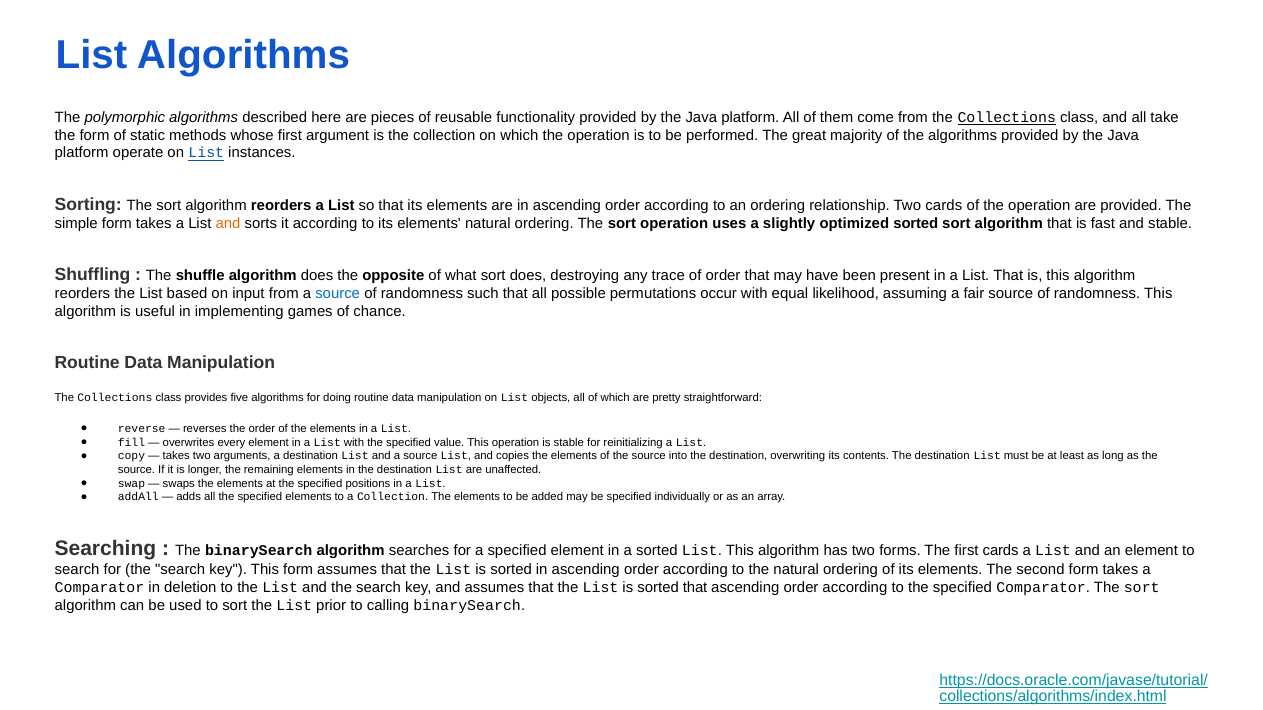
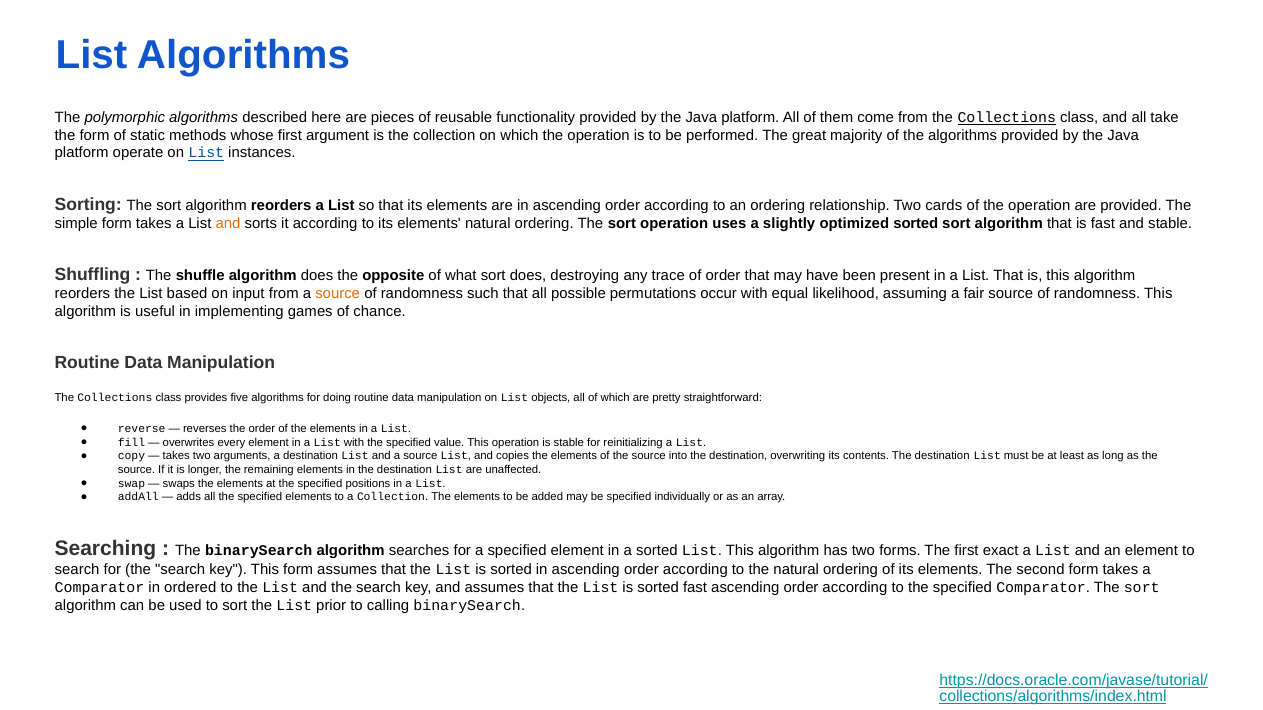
source at (338, 294) colour: blue -> orange
first cards: cards -> exact
deletion: deletion -> ordered
sorted that: that -> fast
